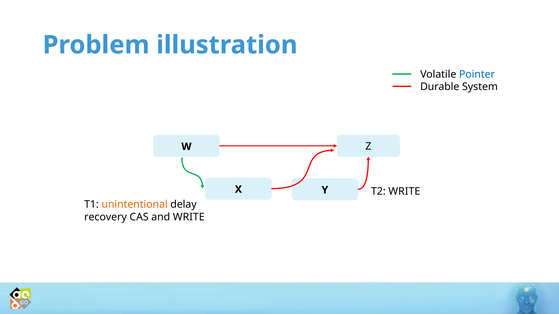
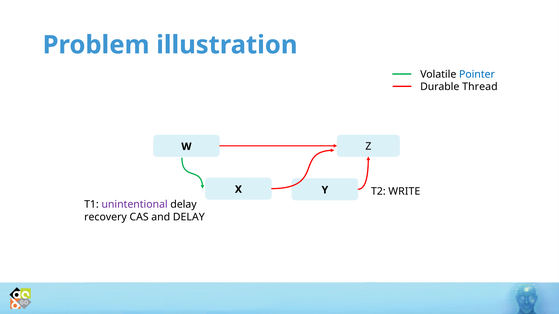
System: System -> Thread
unintentional colour: orange -> purple
and WRITE: WRITE -> DELAY
